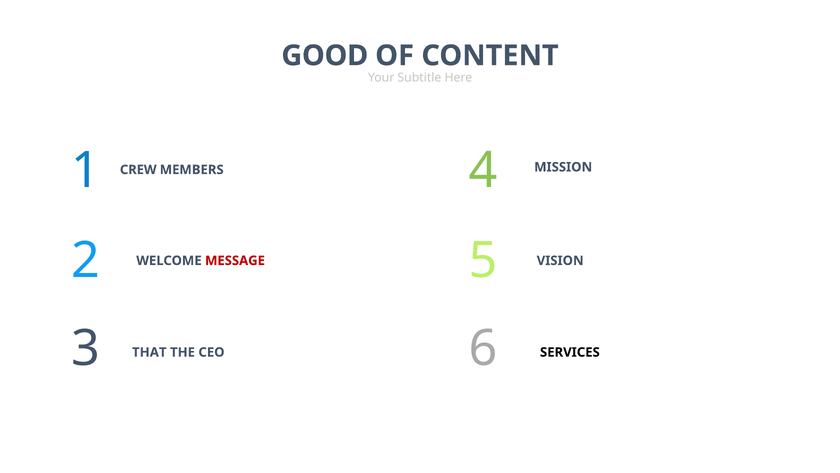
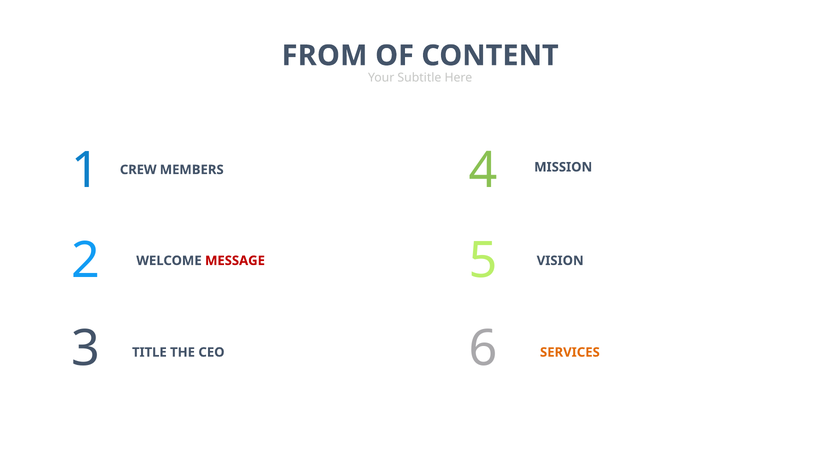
GOOD: GOOD -> FROM
THAT: THAT -> TITLE
SERVICES colour: black -> orange
